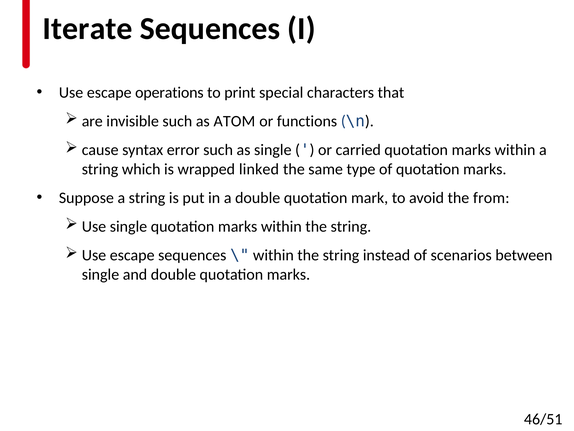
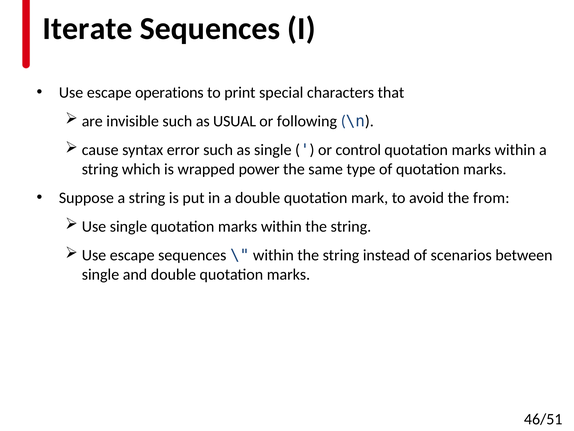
ATOM: ATOM -> USUAL
functions: functions -> following
carried: carried -> control
linked: linked -> power
